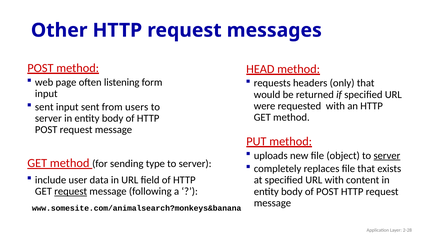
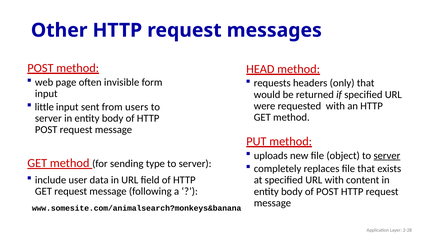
listening: listening -> invisible
sent at (44, 107): sent -> little
request at (71, 191) underline: present -> none
